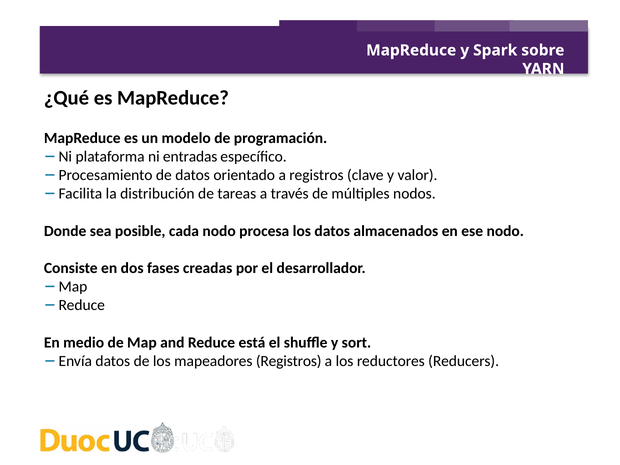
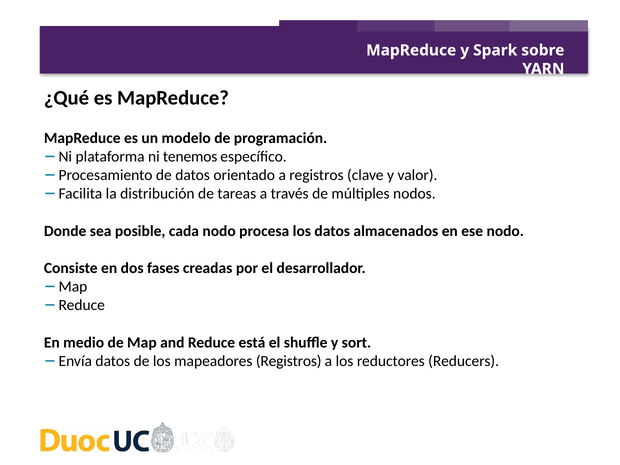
entradas: entradas -> tenemos
